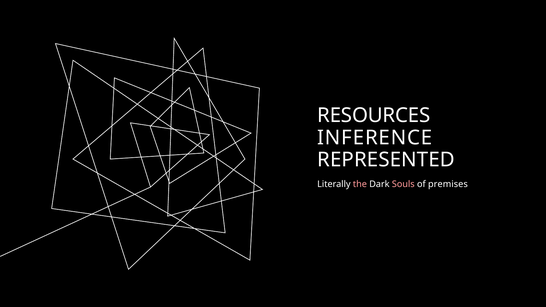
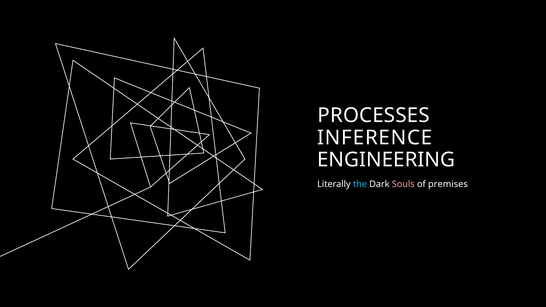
RESOURCES: RESOURCES -> PROCESSES
REPRESENTED: REPRESENTED -> ENGINEERING
the colour: pink -> light blue
